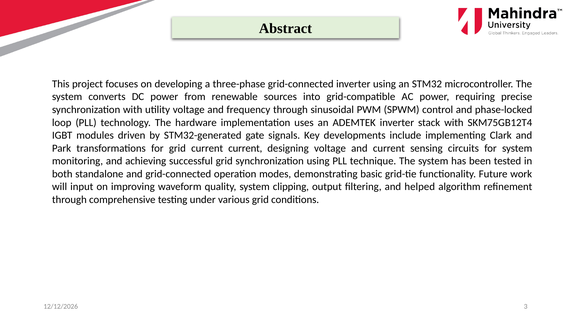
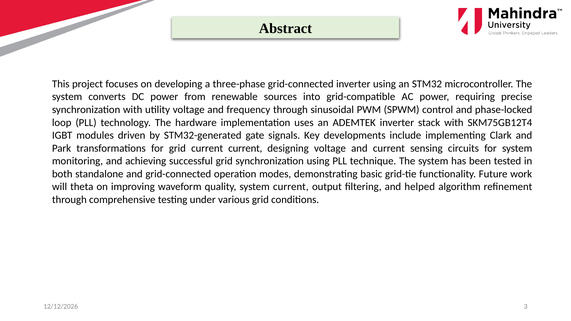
input: input -> theta
system clipping: clipping -> current
